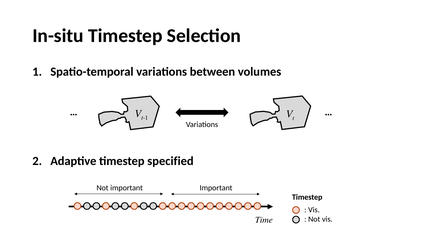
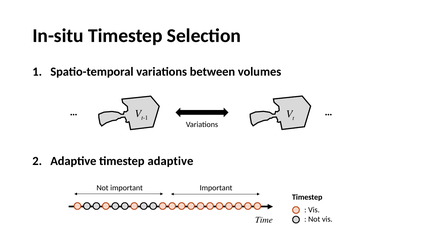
timestep specified: specified -> adaptive
